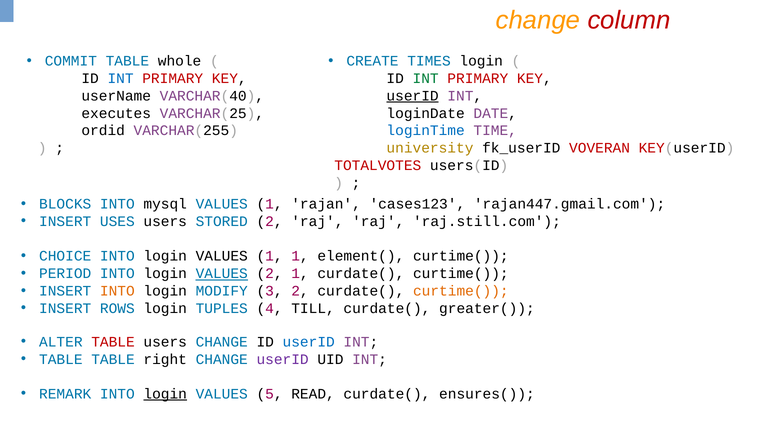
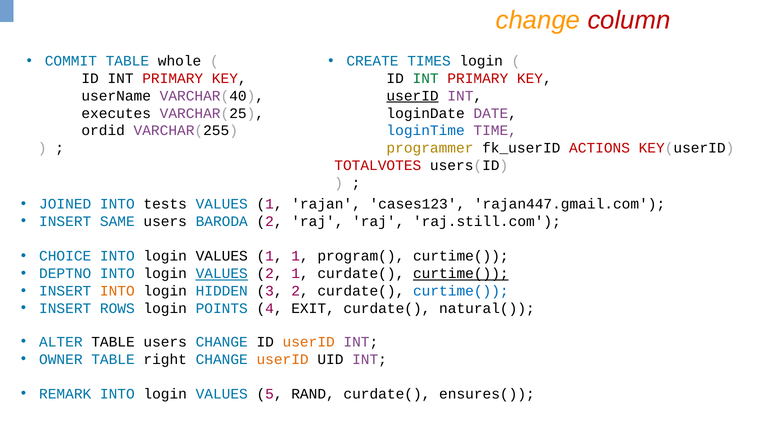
INT at (121, 78) colour: blue -> black
university: university -> programmer
VOVERAN: VOVERAN -> ACTIONS
BLOCKS: BLOCKS -> JOINED
mysql: mysql -> tests
USES: USES -> SAME
STORED: STORED -> BARODA
element(: element( -> program(
PERIOD: PERIOD -> DEPTNO
curtime( at (461, 273) underline: none -> present
MODIFY: MODIFY -> HIDDEN
curtime( at (461, 291) colour: orange -> blue
TUPLES: TUPLES -> POINTS
TILL: TILL -> EXIT
greater(: greater( -> natural(
TABLE at (113, 342) colour: red -> black
userID at (309, 342) colour: blue -> orange
TABLE at (61, 359): TABLE -> OWNER
userID at (283, 359) colour: purple -> orange
login at (165, 394) underline: present -> none
READ: READ -> RAND
